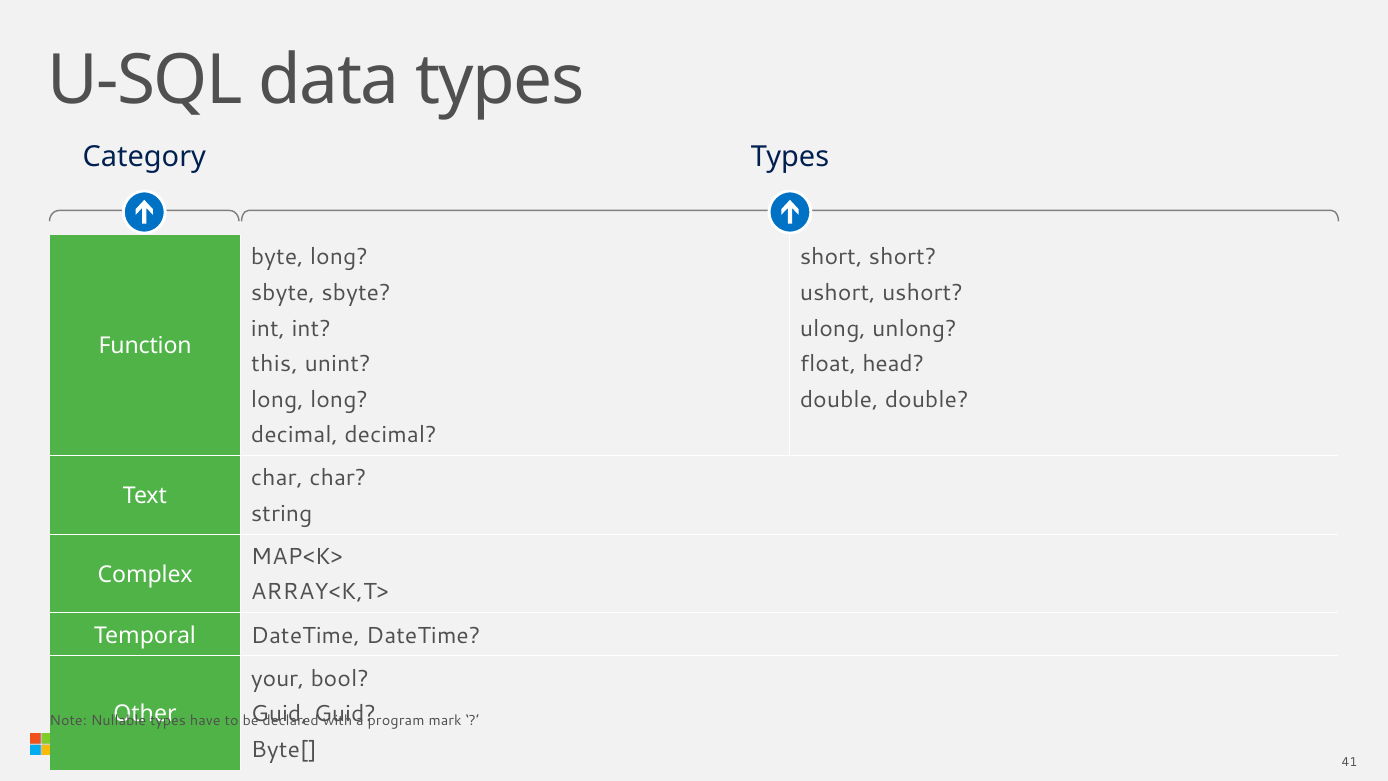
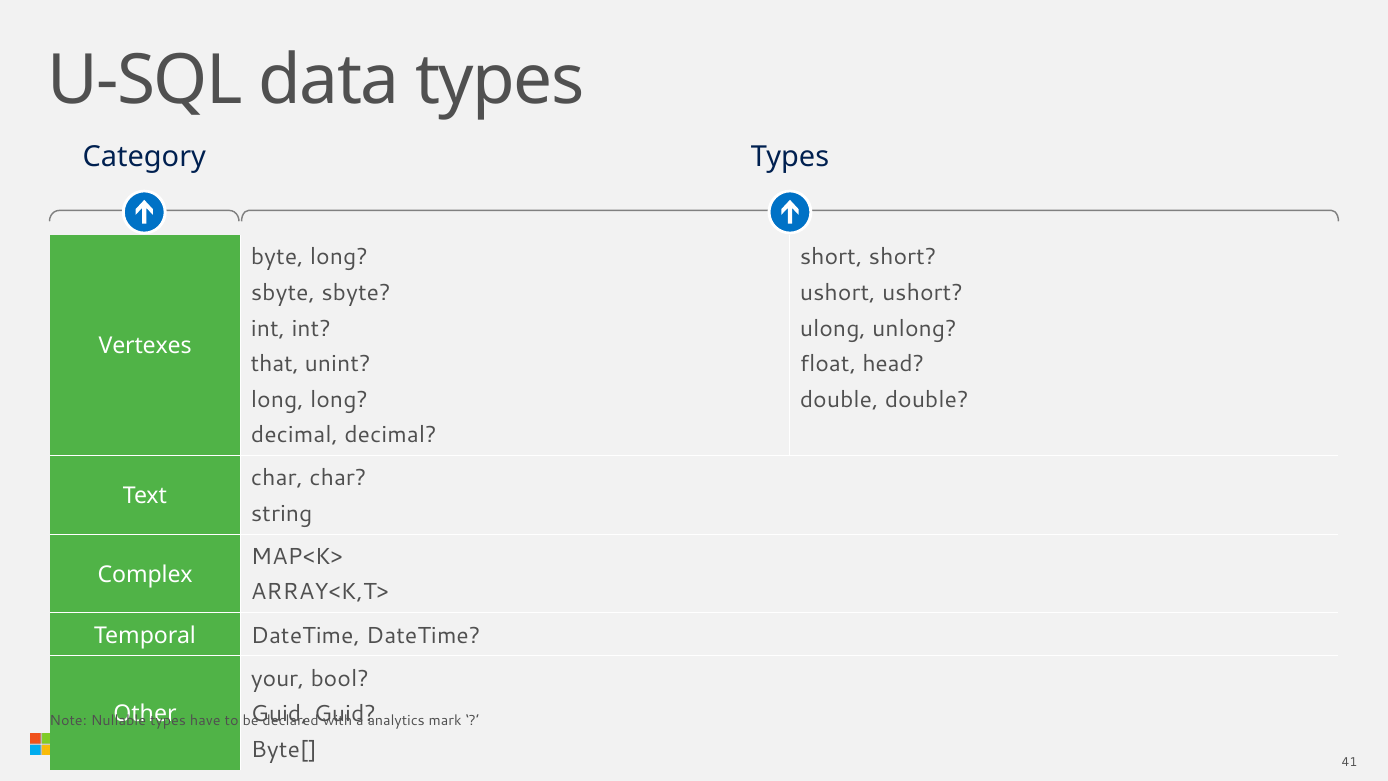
Function: Function -> Vertexes
this: this -> that
program: program -> analytics
